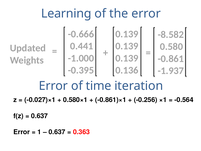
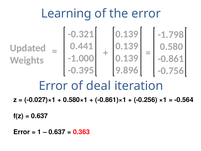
-0.666: -0.666 -> -0.321
-8.582: -8.582 -> -1.798
0.136: 0.136 -> 9.896
-1.937: -1.937 -> -0.756
time: time -> deal
